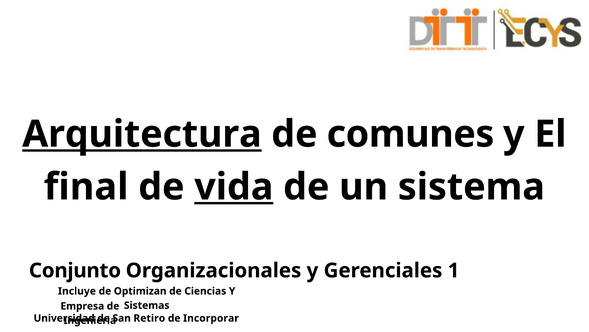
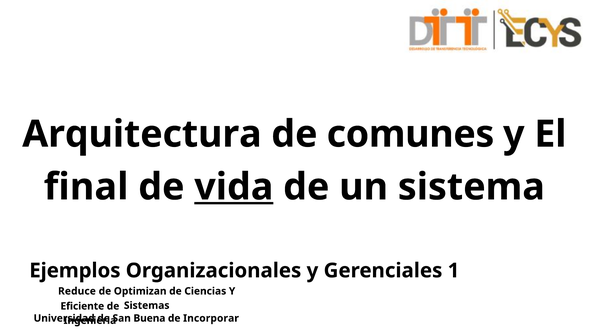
Arquitectura underline: present -> none
Conjunto: Conjunto -> Ejemplos
Incluye: Incluye -> Reduce
Empresa: Empresa -> Eficiente
Retiro: Retiro -> Buena
